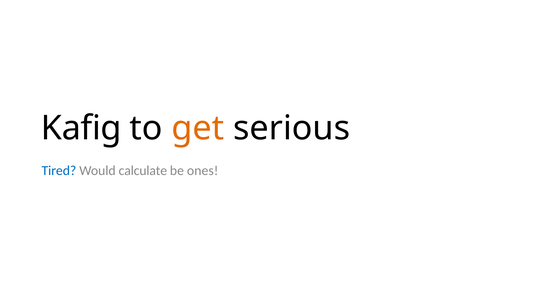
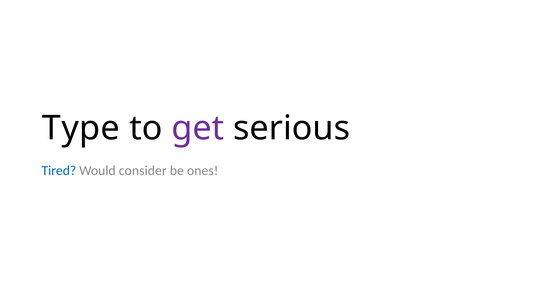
Kafig: Kafig -> Type
get colour: orange -> purple
calculate: calculate -> consider
